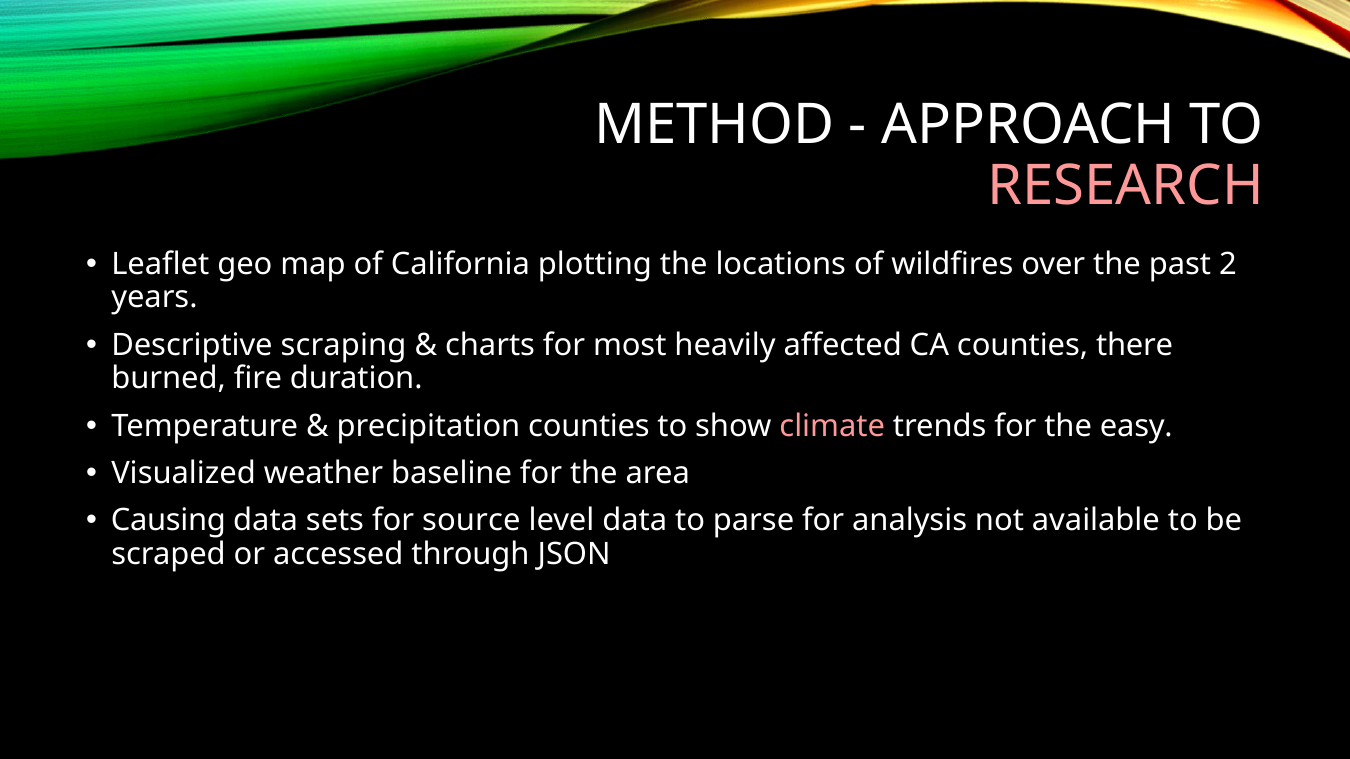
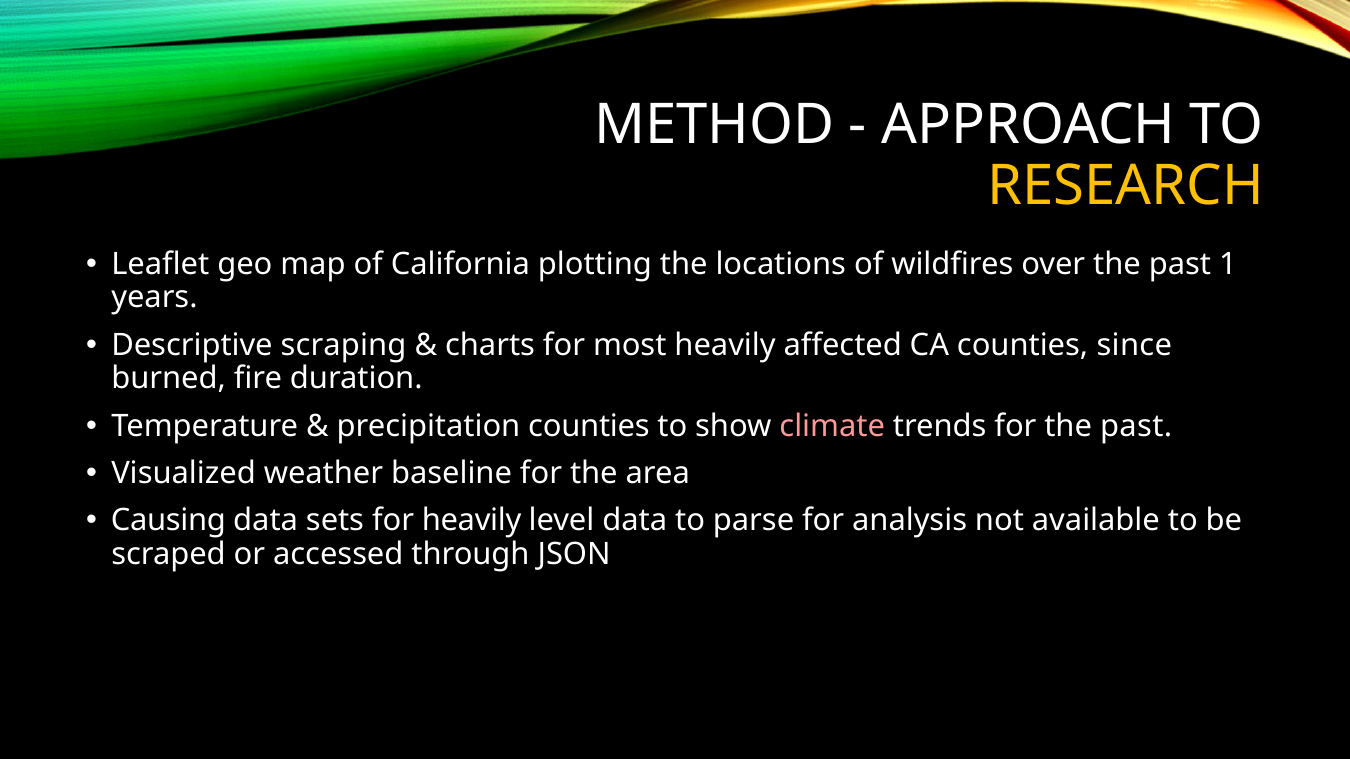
RESEARCH colour: pink -> yellow
2: 2 -> 1
there: there -> since
for the easy: easy -> past
for source: source -> heavily
